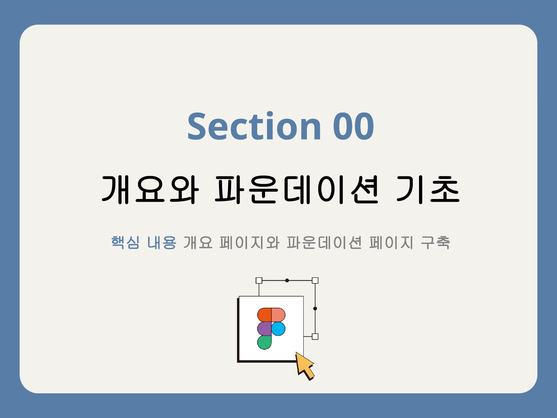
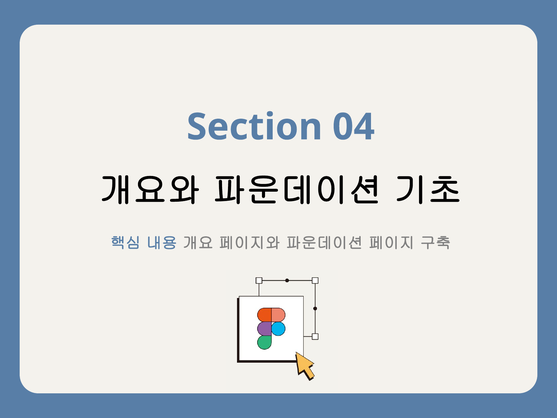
00: 00 -> 04
